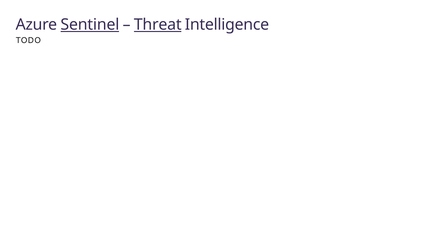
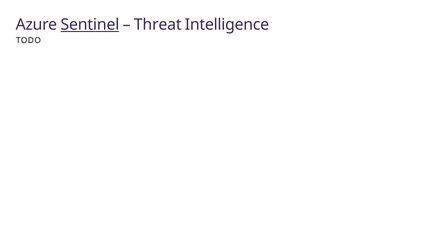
Threat underline: present -> none
